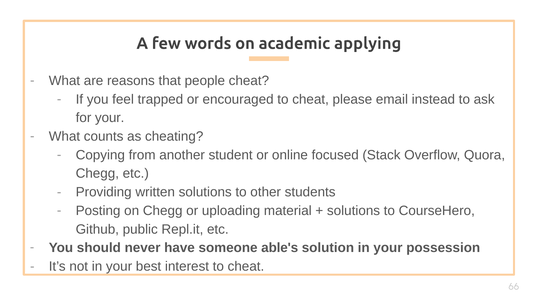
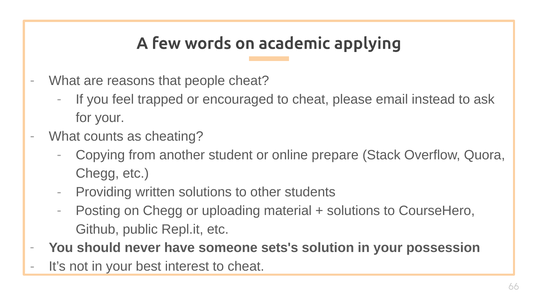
focused: focused -> prepare
able's: able's -> sets's
